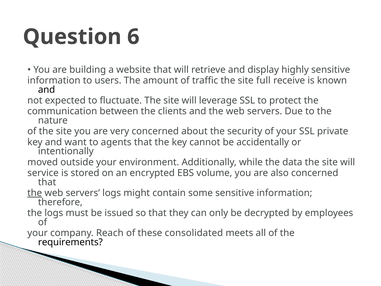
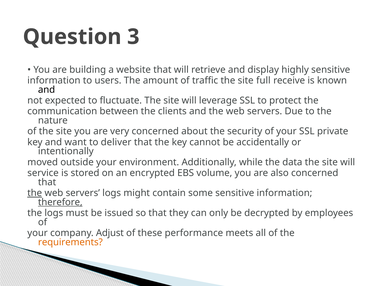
6: 6 -> 3
agents: agents -> deliver
therefore underline: none -> present
Reach: Reach -> Adjust
consolidated: consolidated -> performance
requirements colour: black -> orange
